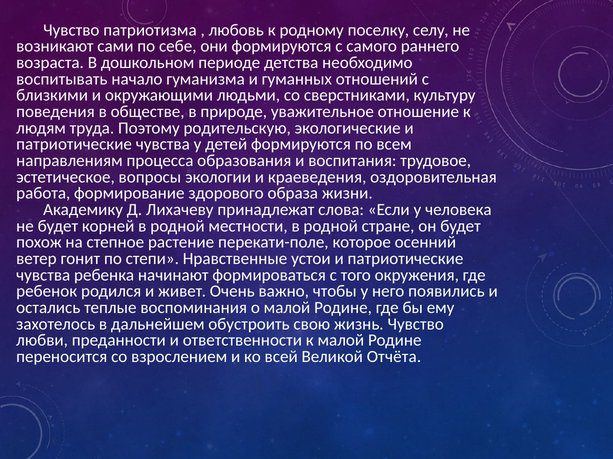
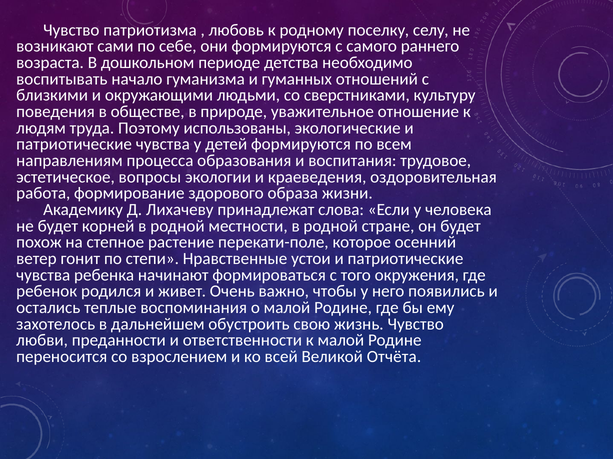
родительскую: родительскую -> использованы
